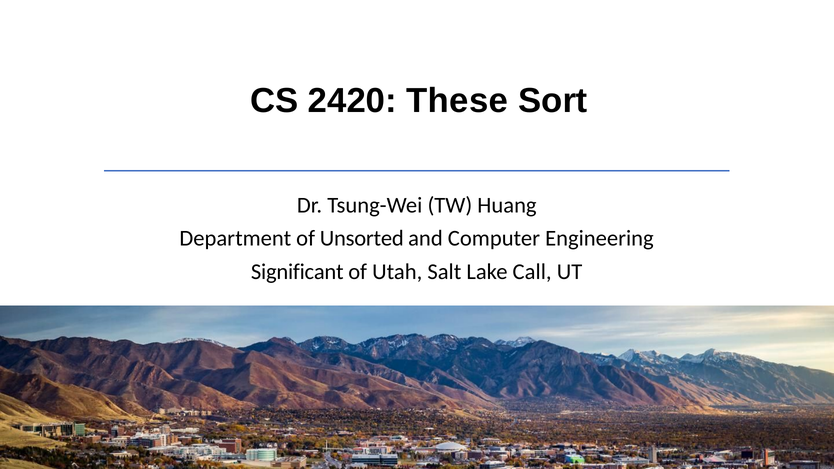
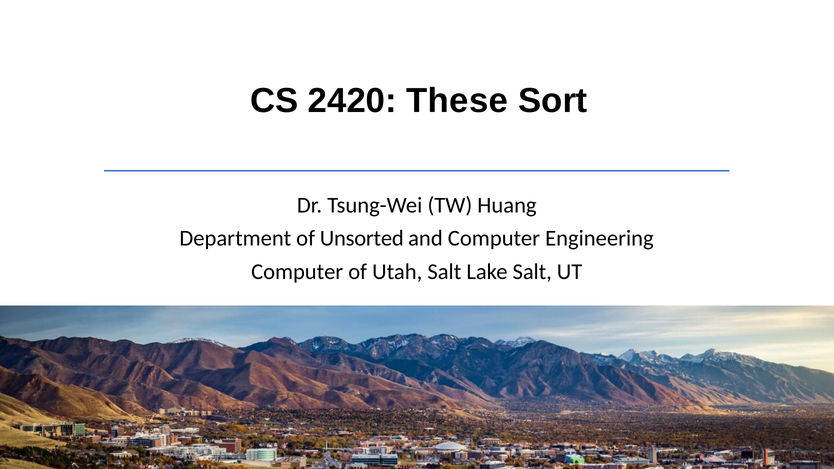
Significant at (297, 272): Significant -> Computer
Lake Call: Call -> Salt
